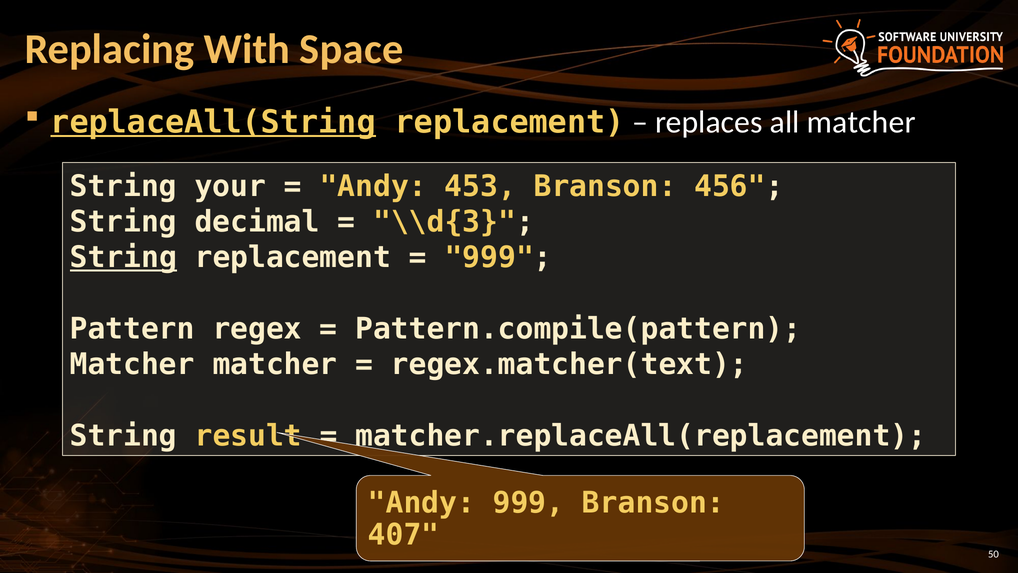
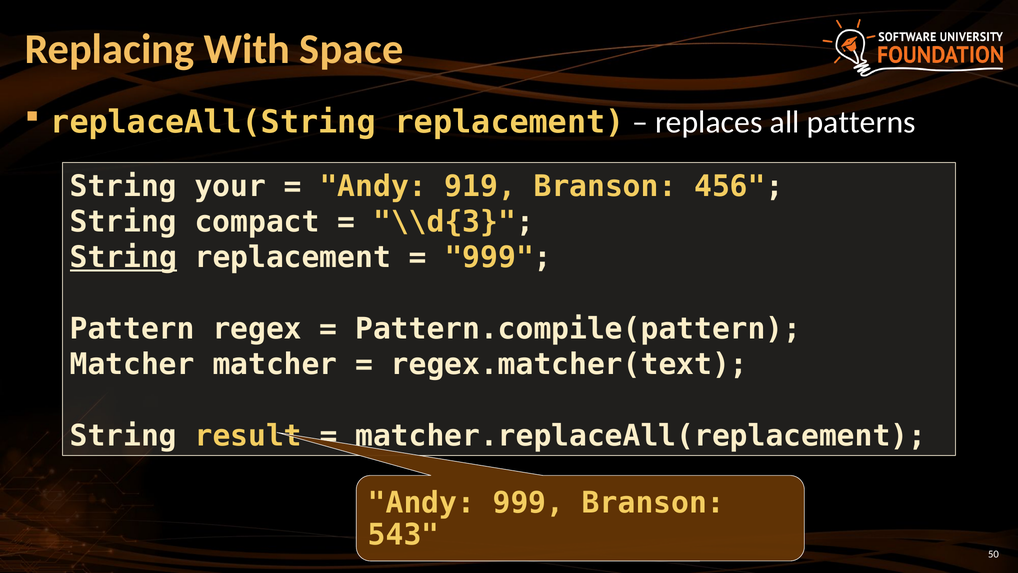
replaceAll(String underline: present -> none
all matcher: matcher -> patterns
453: 453 -> 919
decimal: decimal -> compact
407: 407 -> 543
